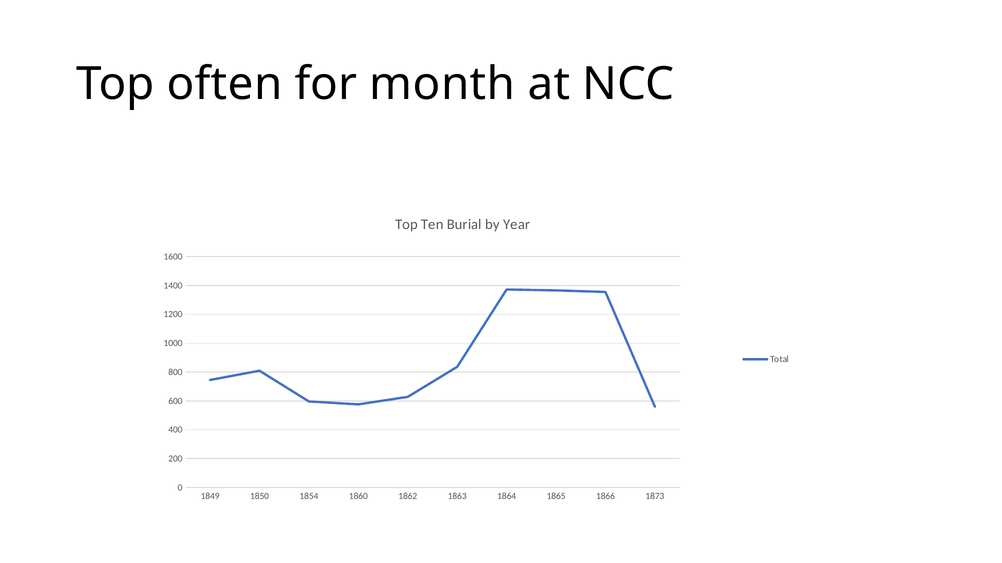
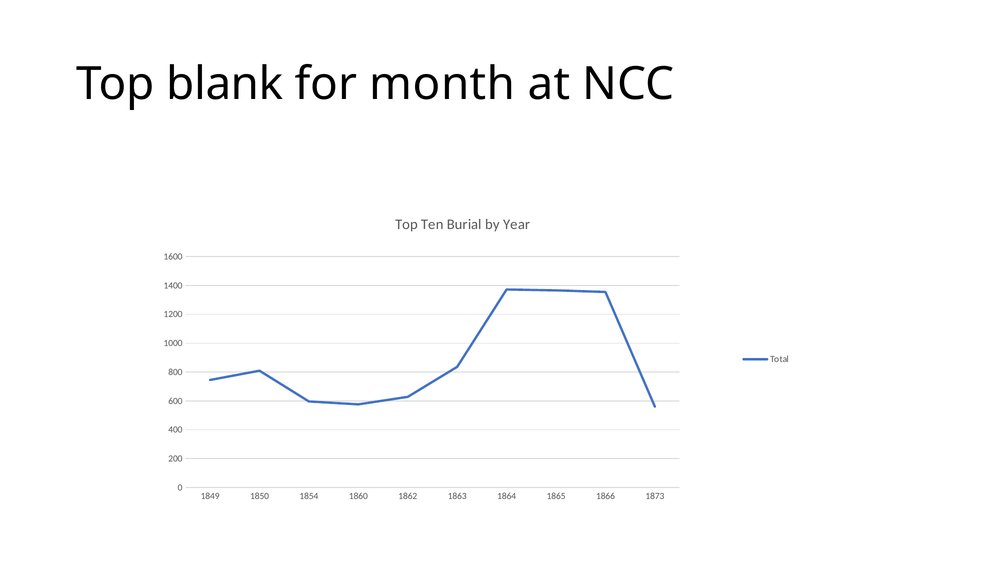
often: often -> blank
